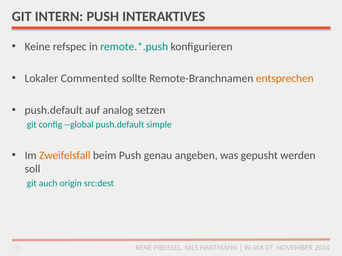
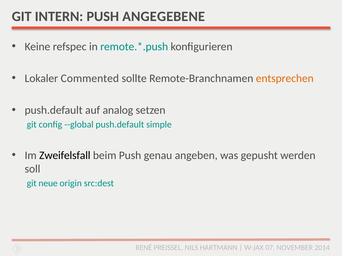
INTERAKTIVES: INTERAKTIVES -> ANGEGEBENE
Zweifelsfall colour: orange -> black
auch: auch -> neue
